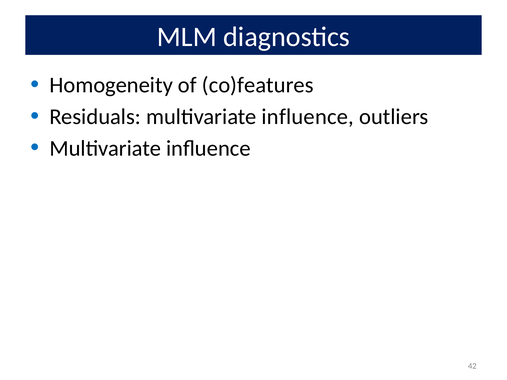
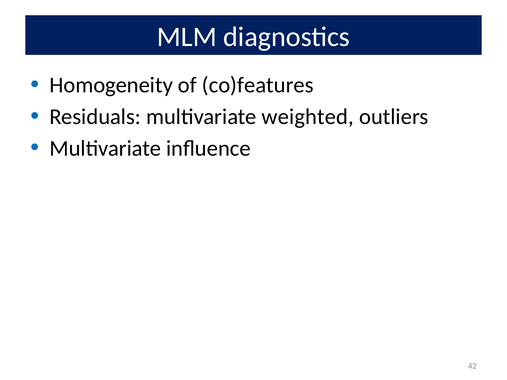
Residuals multivariate influence: influence -> weighted
